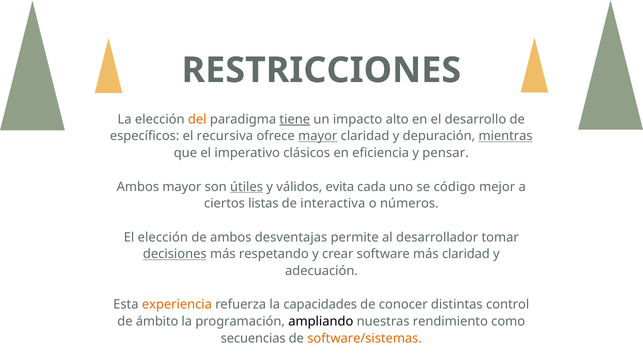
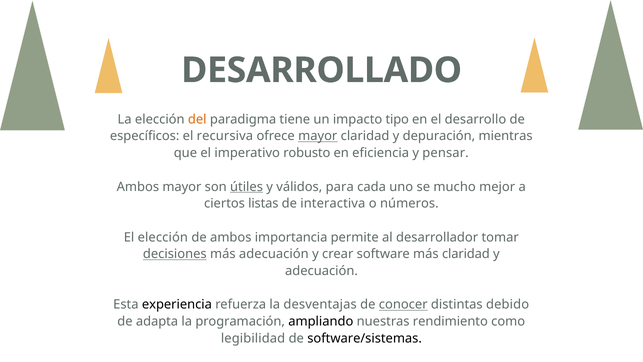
RESTRICCIONES: RESTRICCIONES -> DESARROLLADO
tiene underline: present -> none
alto: alto -> tipo
mientras underline: present -> none
clásicos: clásicos -> robusto
evita: evita -> para
código: código -> mucho
desventajas: desventajas -> importancia
más respetando: respetando -> adecuación
experiencia colour: orange -> black
capacidades: capacidades -> desventajas
conocer underline: none -> present
control: control -> debido
ámbito: ámbito -> adapta
secuencias: secuencias -> legibilidad
software/sistemas colour: orange -> black
